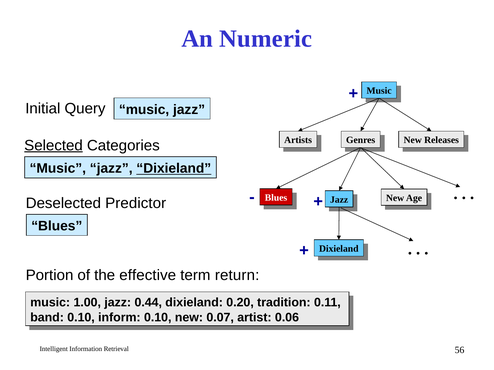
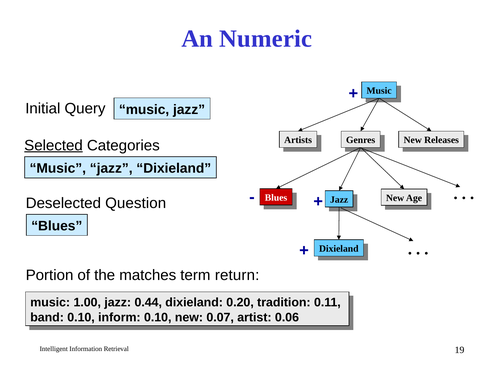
Dixieland at (174, 169) underline: present -> none
Predictor: Predictor -> Question
effective: effective -> matches
56: 56 -> 19
